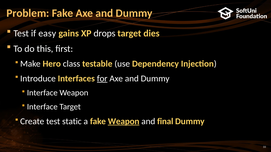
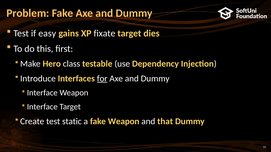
drops: drops -> fixate
Weapon at (124, 122) underline: present -> none
final: final -> that
